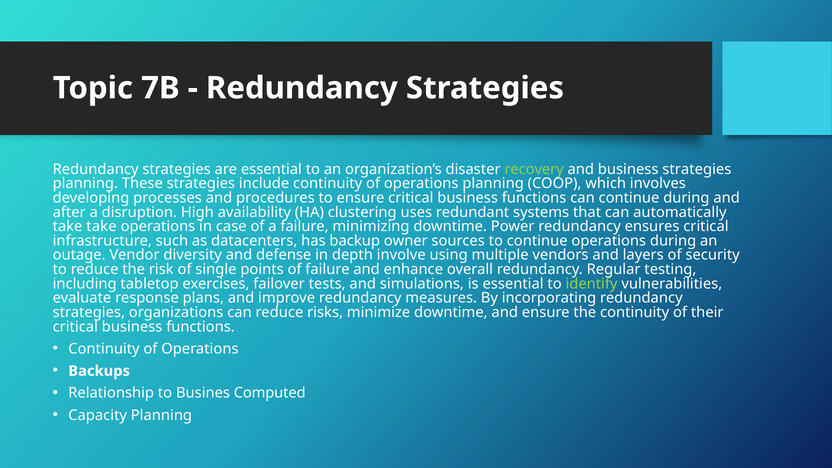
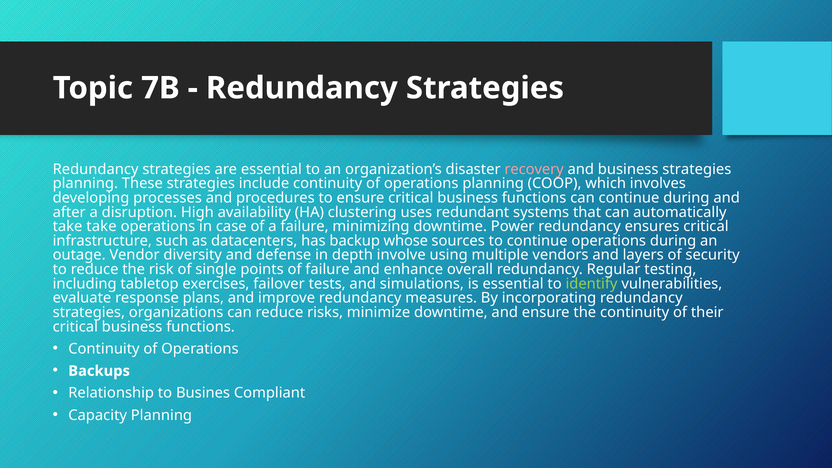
recovery colour: light green -> pink
owner: owner -> whose
Computed: Computed -> Compliant
